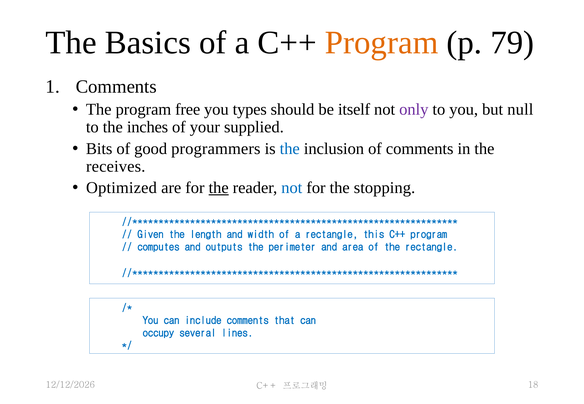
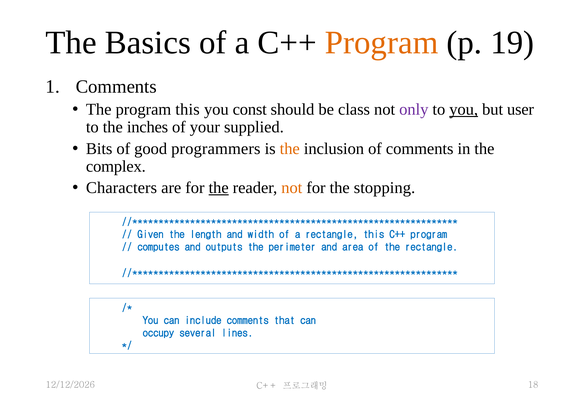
79: 79 -> 19
program free: free -> this
types: types -> const
itself: itself -> class
you at (464, 109) underline: none -> present
null: null -> user
the at (290, 149) colour: blue -> orange
receives: receives -> complex
Optimized: Optimized -> Characters
not at (292, 188) colour: blue -> orange
